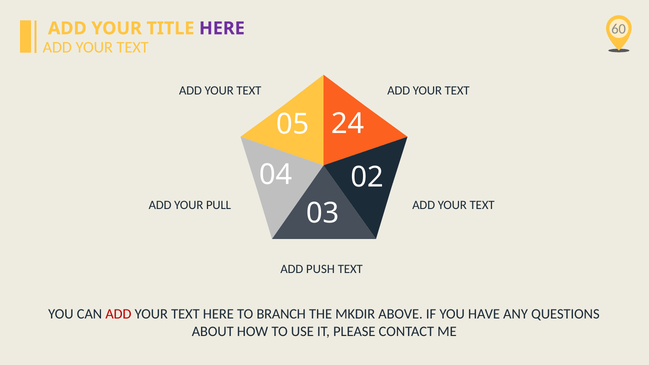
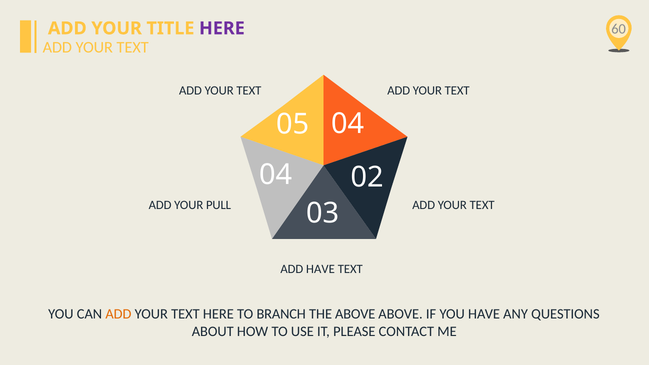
05 24: 24 -> 04
ADD PUSH: PUSH -> HAVE
ADD at (118, 314) colour: red -> orange
THE MKDIR: MKDIR -> ABOVE
